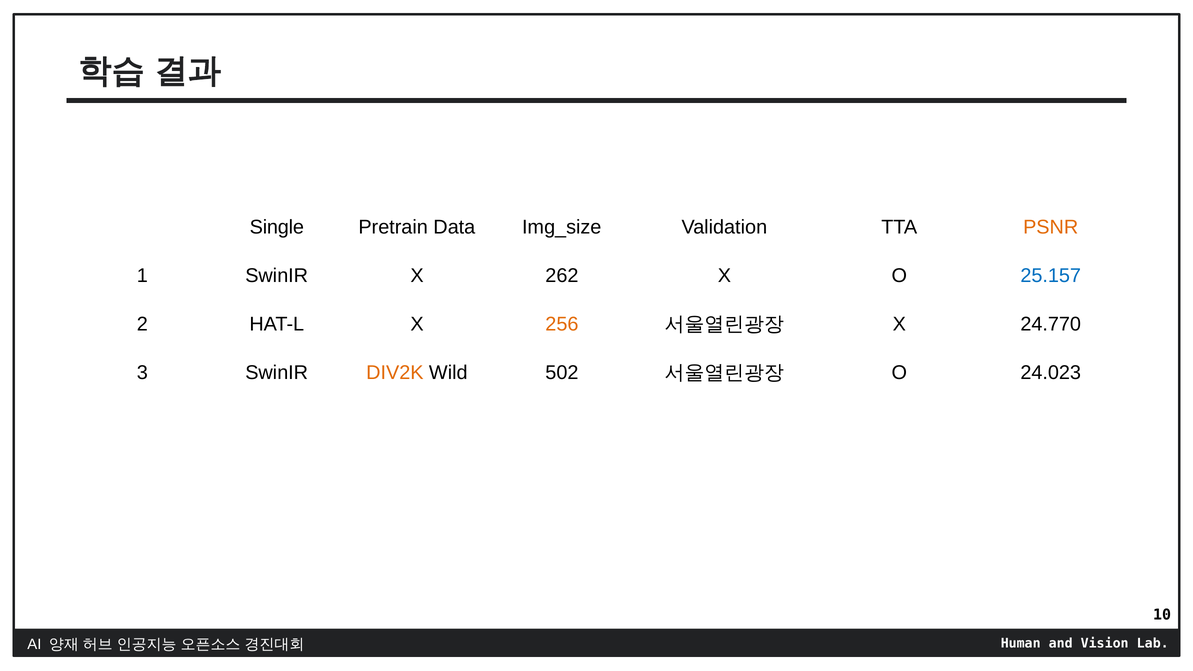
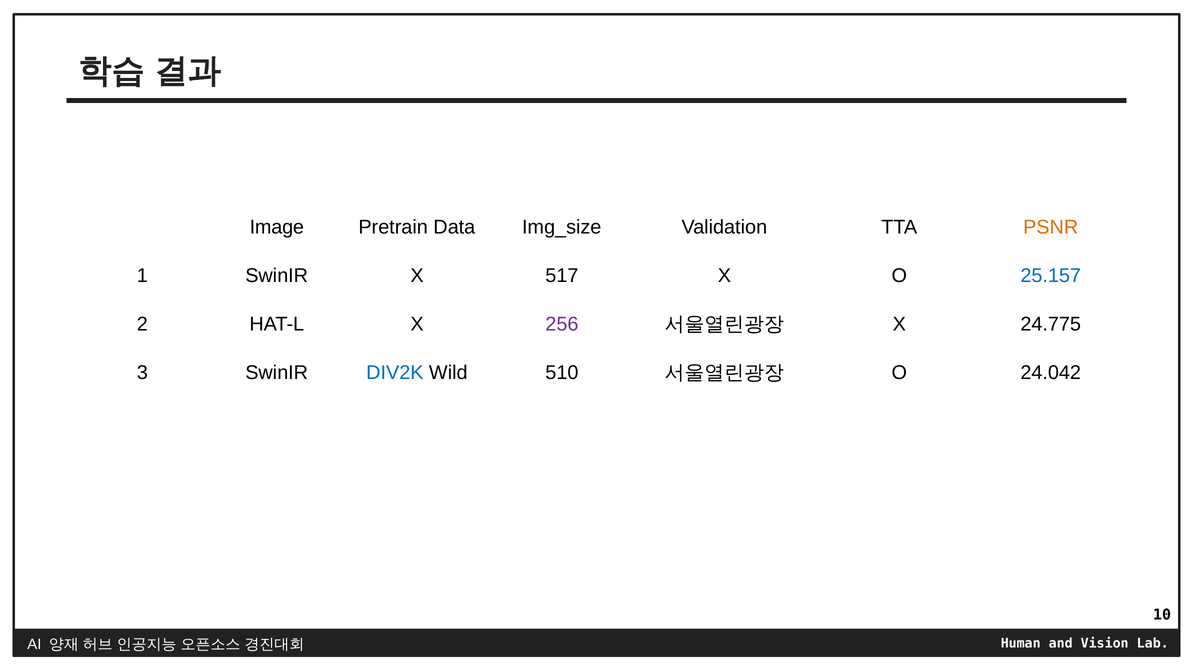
Single: Single -> Image
262: 262 -> 517
256 colour: orange -> purple
24.770: 24.770 -> 24.775
DIV2K colour: orange -> blue
502: 502 -> 510
24.023: 24.023 -> 24.042
